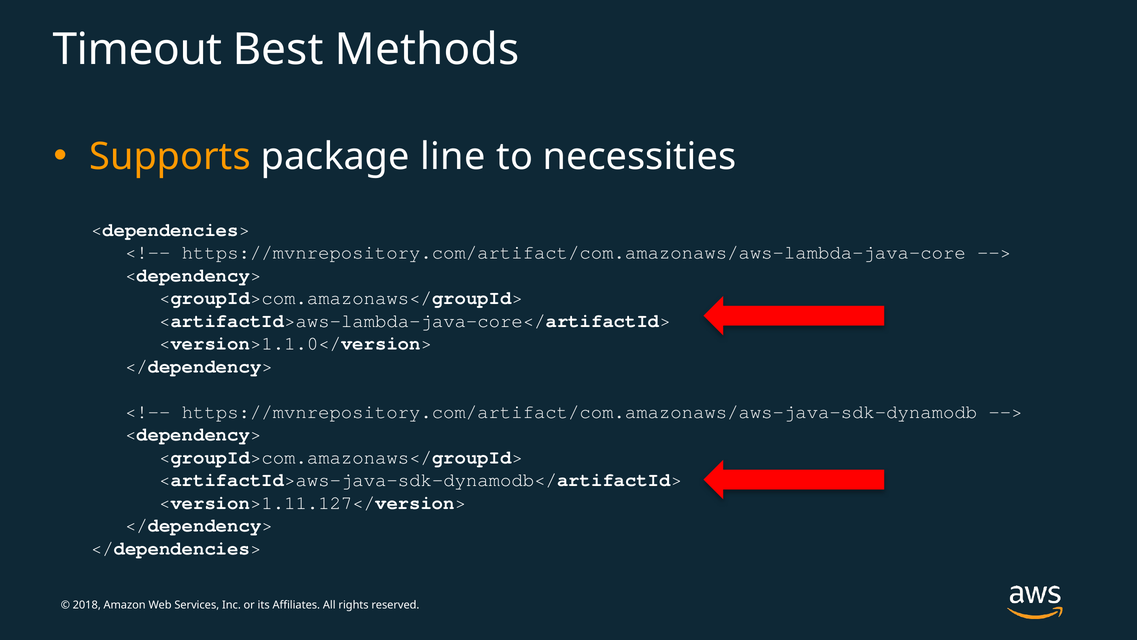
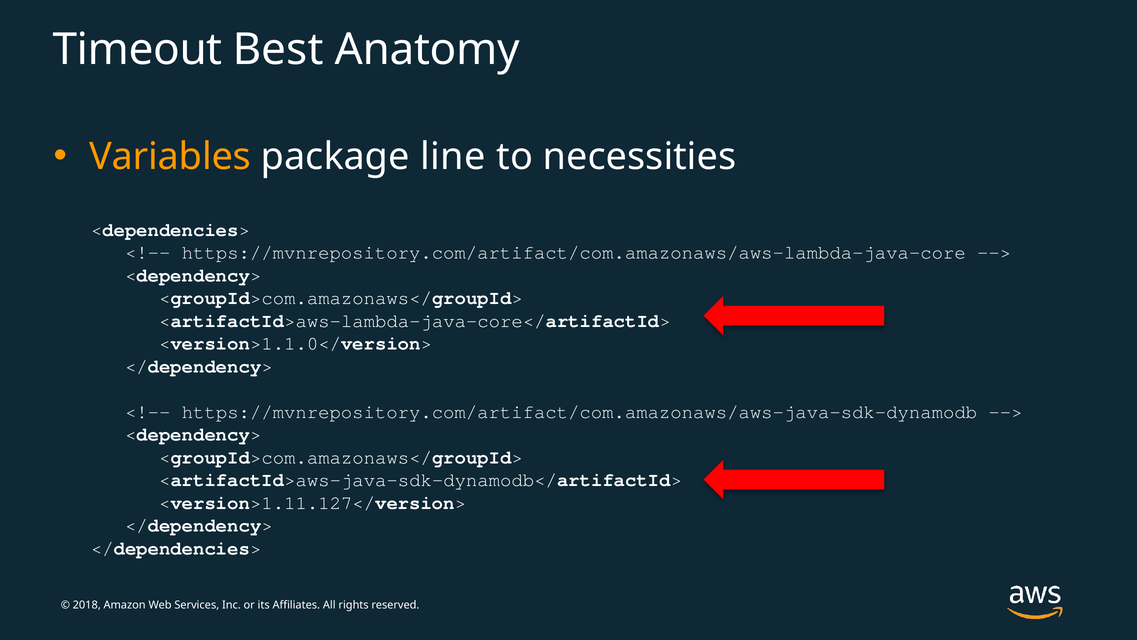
Methods: Methods -> Anatomy
Supports: Supports -> Variables
